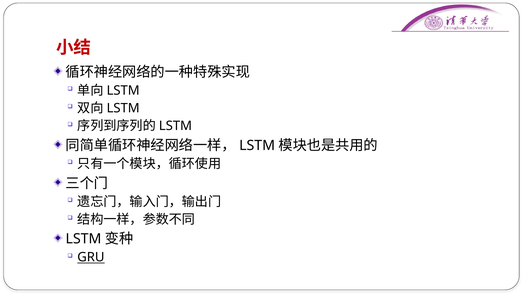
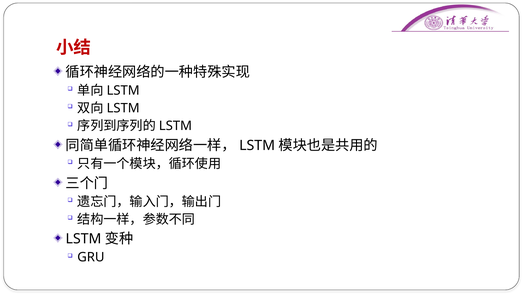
GRU underline: present -> none
